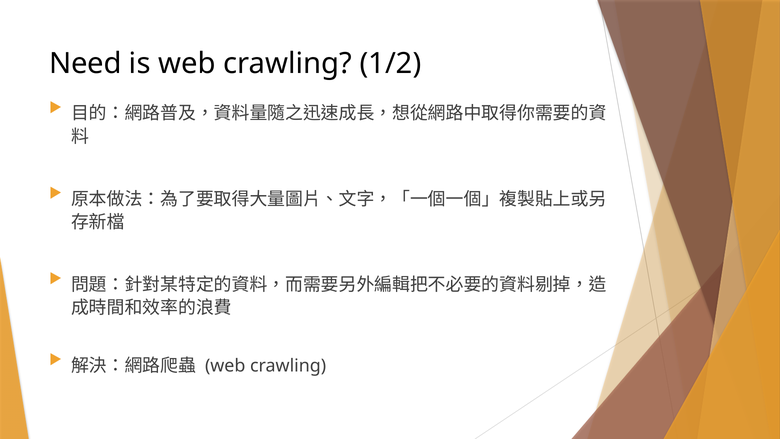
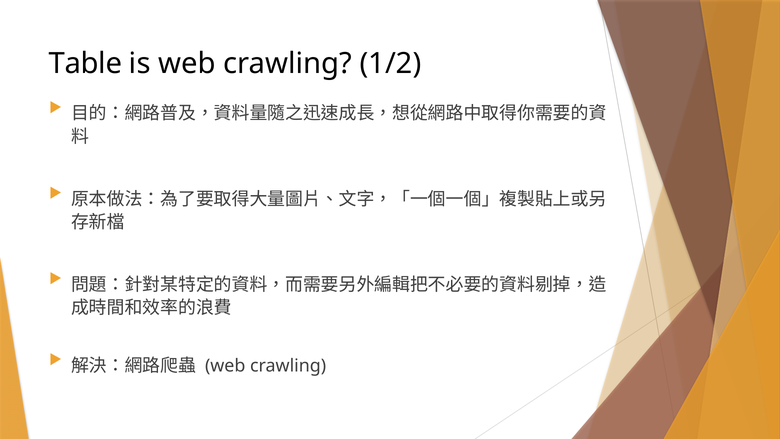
Need: Need -> Table
